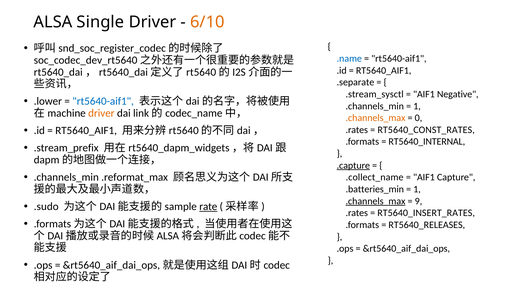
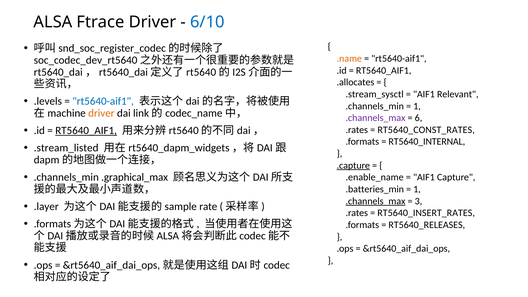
Single: Single -> Ftrace
6/10 colour: orange -> blue
.name colour: blue -> orange
.separate: .separate -> .allocates
Negative: Negative -> Relevant
.lower: .lower -> .levels
.channels_max at (375, 118) colour: orange -> purple
0: 0 -> 6
RT5640_AIF1 at (86, 131) underline: none -> present
.stream_prefix: .stream_prefix -> .stream_listed
.reformat_max: .reformat_max -> .graphical_max
.collect_name: .collect_name -> .enable_name
9: 9 -> 3
.sudo: .sudo -> .layer
rate underline: present -> none
